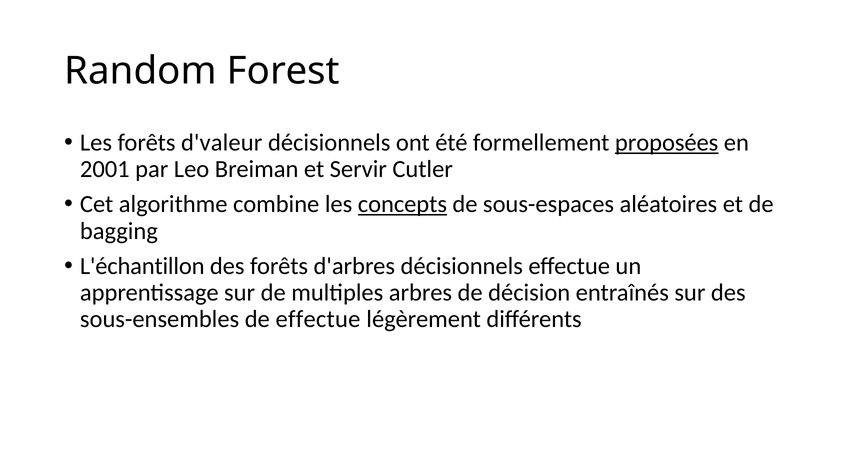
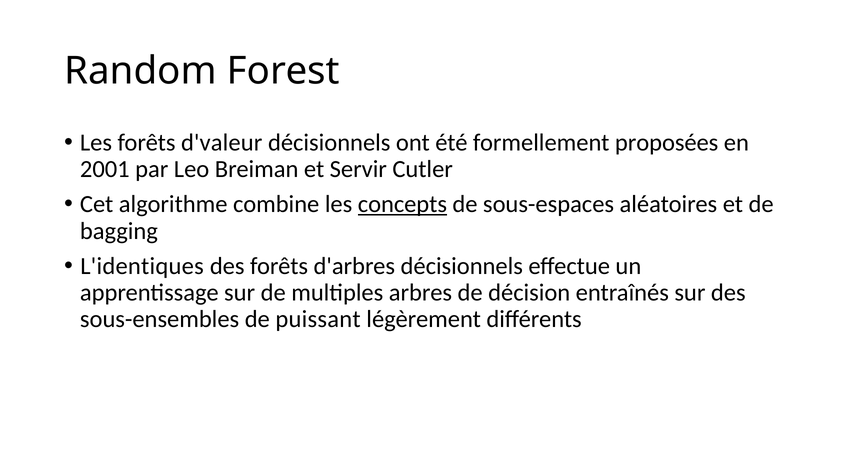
proposées underline: present -> none
L'échantillon: L'échantillon -> L'identiques
de effectue: effectue -> puissant
